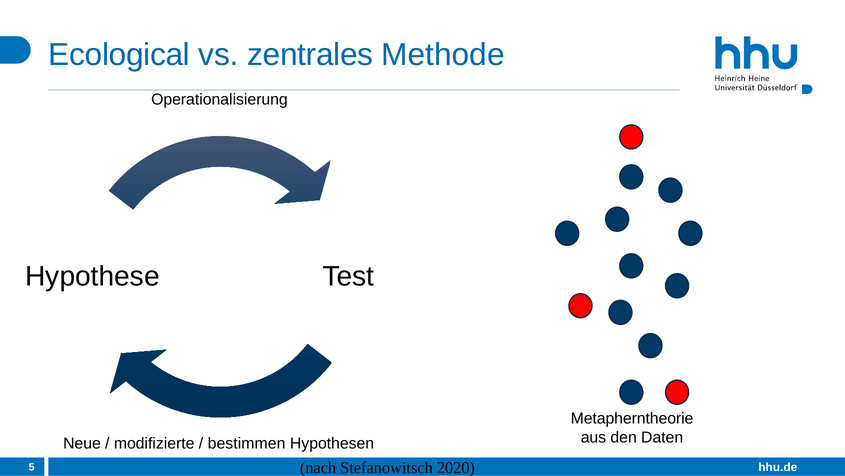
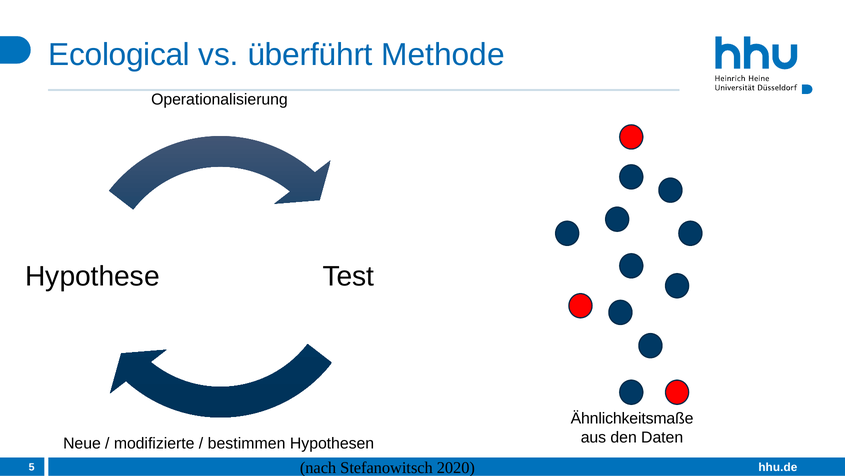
zentrales: zentrales -> überführt
Metapherntheorie: Metapherntheorie -> Ähnlichkeitsmaße
